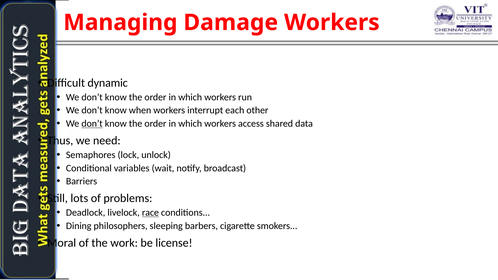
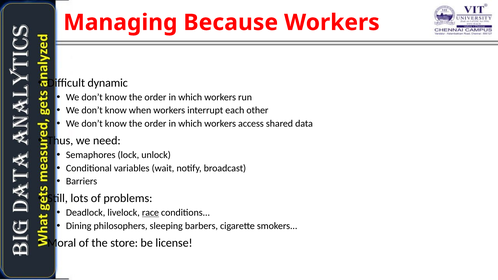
Damage: Damage -> Because
don’t at (92, 124) underline: present -> none
work: work -> store
